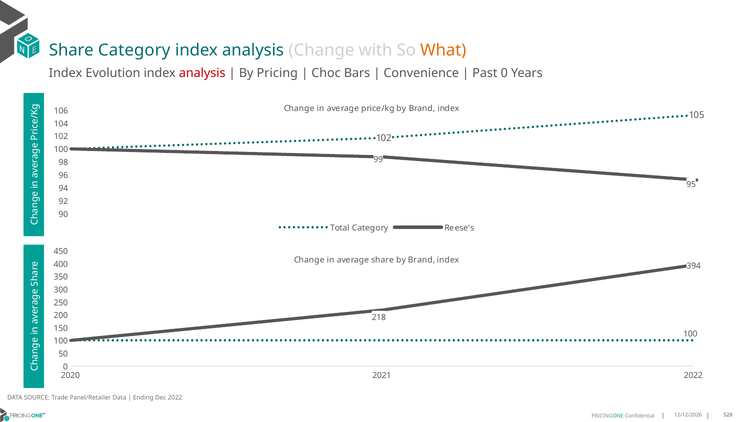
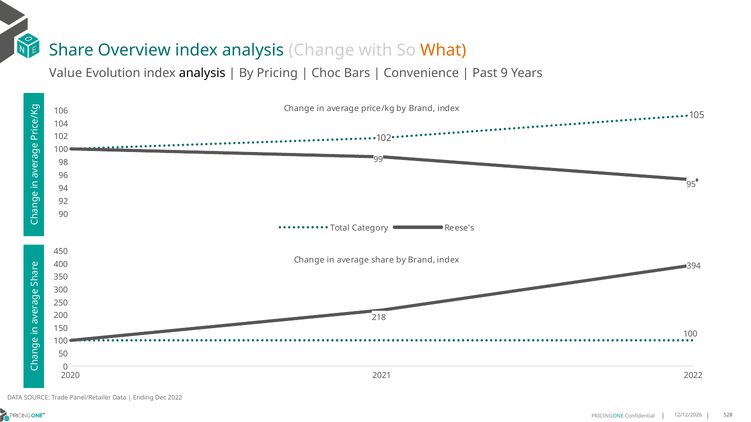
Share Category: Category -> Overview
Index at (66, 73): Index -> Value
analysis at (202, 73) colour: red -> black
Past 0: 0 -> 9
